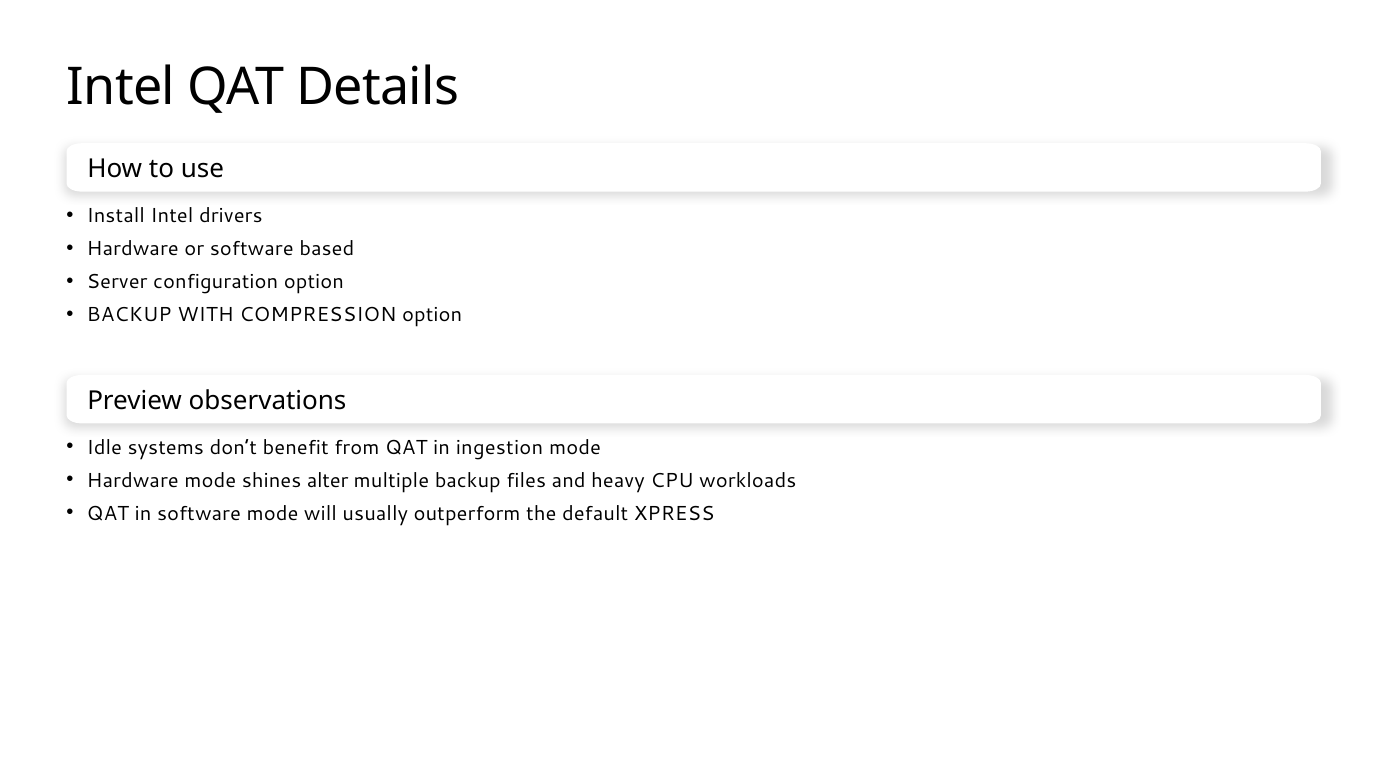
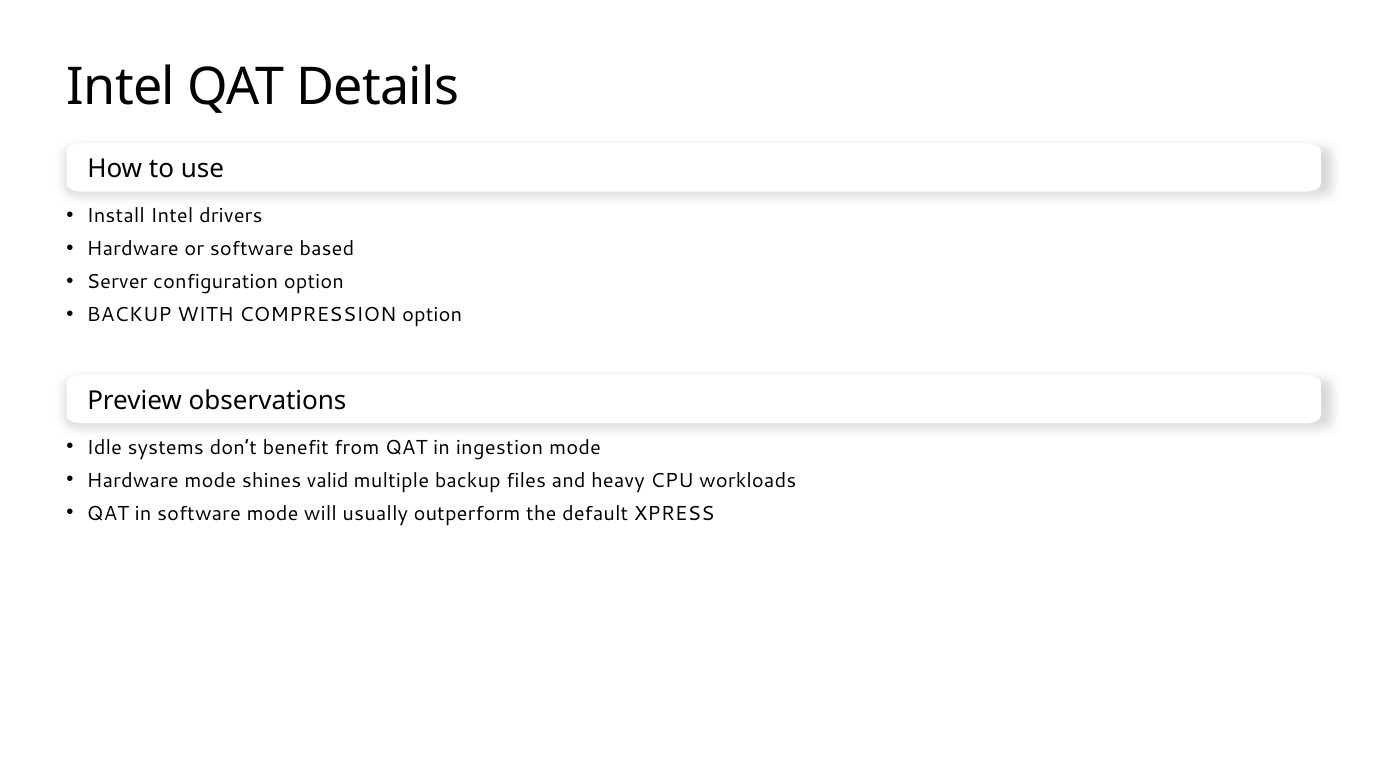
alter: alter -> valid
